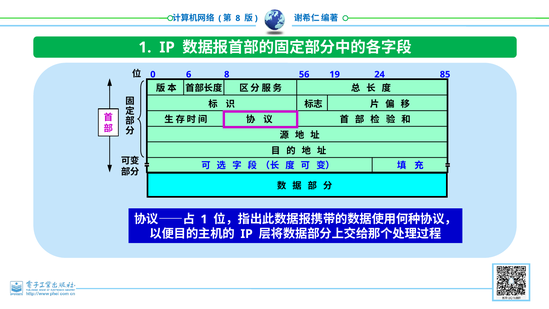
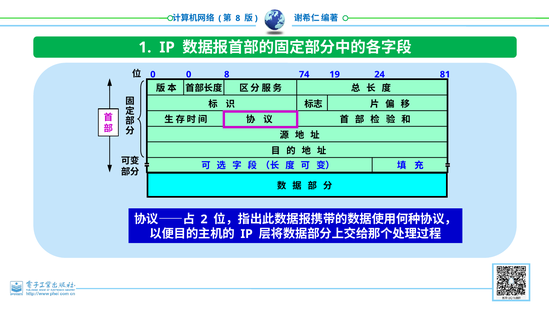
0 6: 6 -> 0
56: 56 -> 74
85: 85 -> 81
1 at (204, 219): 1 -> 2
